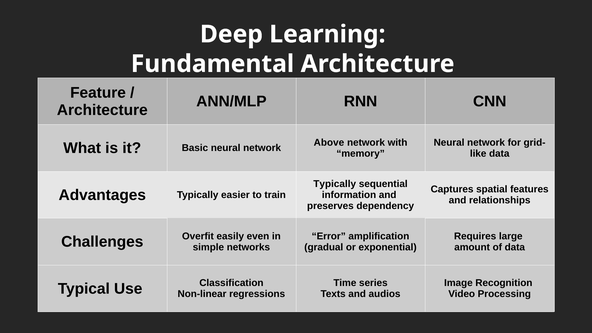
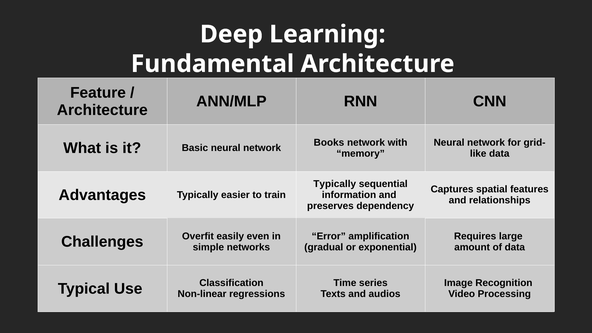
Above: Above -> Books
